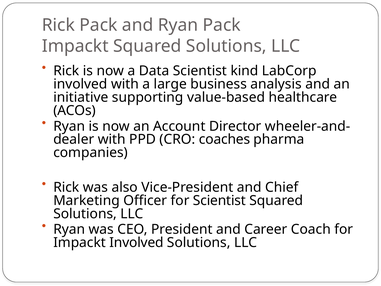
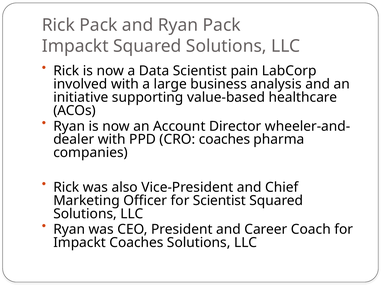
kind: kind -> pain
Impackt Involved: Involved -> Coaches
